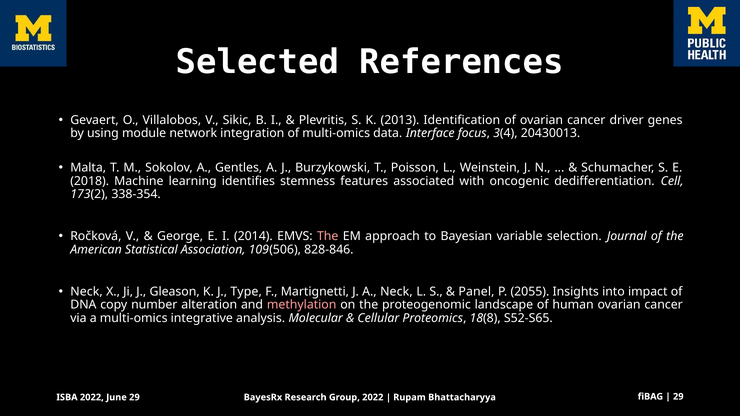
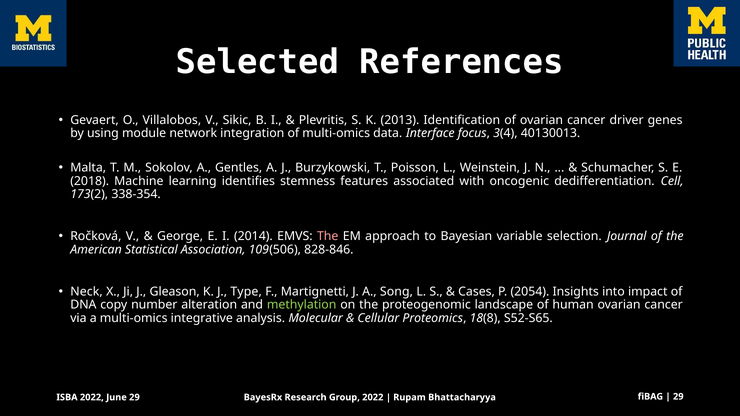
20430013: 20430013 -> 40130013
A Neck: Neck -> Song
Panel: Panel -> Cases
2055: 2055 -> 2054
methylation colour: pink -> light green
